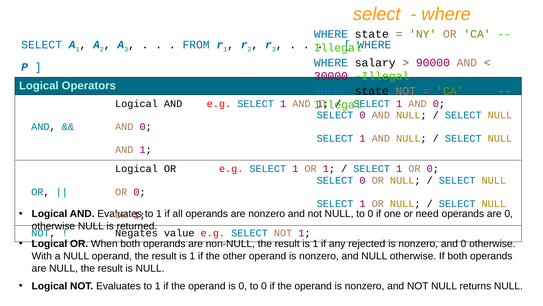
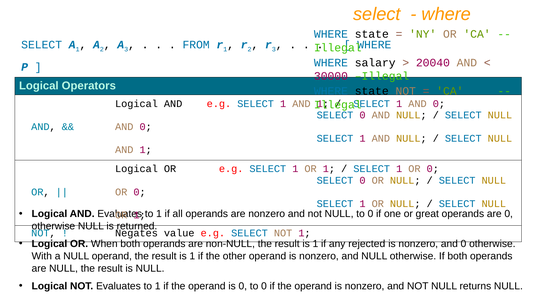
90000: 90000 -> 20040
need: need -> great
